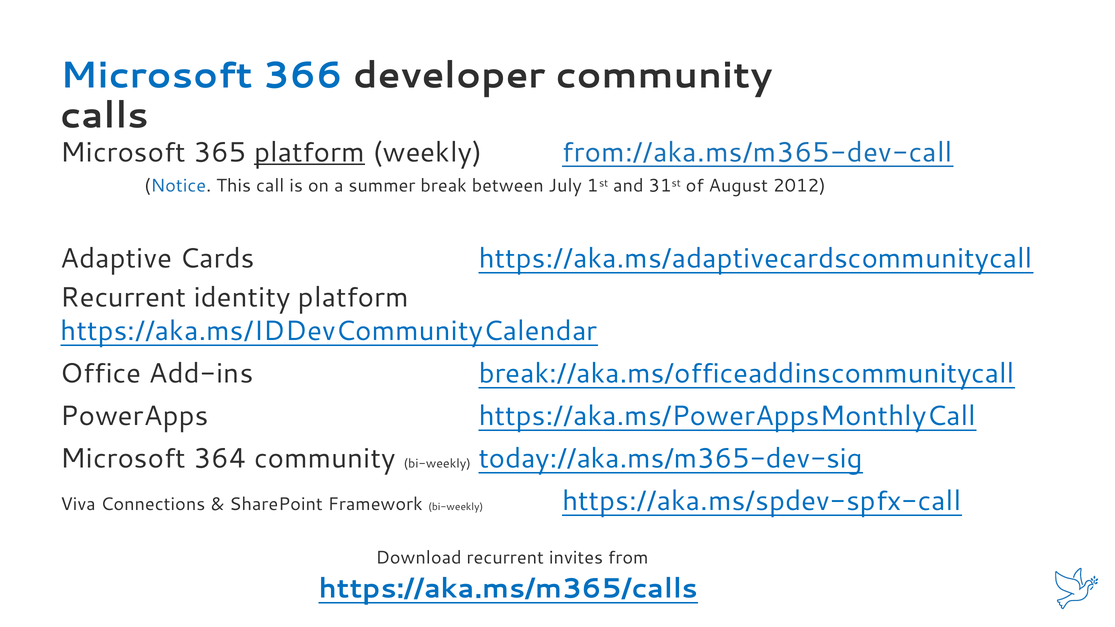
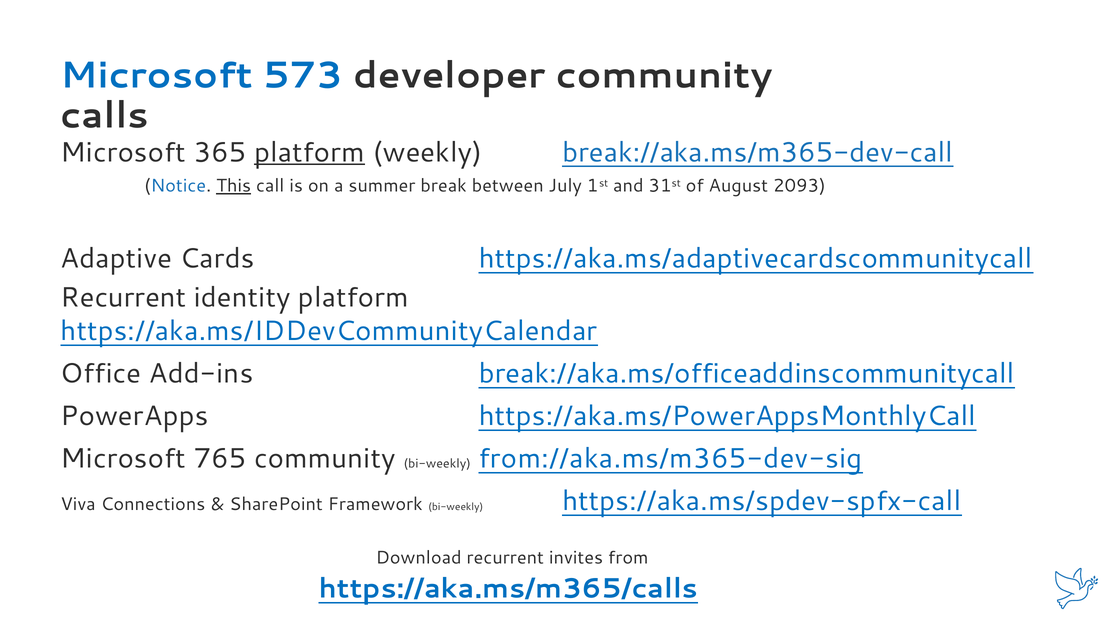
366: 366 -> 573
from://aka.ms/m365-dev-call: from://aka.ms/m365-dev-call -> break://aka.ms/m365-dev-call
This underline: none -> present
2012: 2012 -> 2093
364: 364 -> 765
today://aka.ms/m365-dev-sig: today://aka.ms/m365-dev-sig -> from://aka.ms/m365-dev-sig
